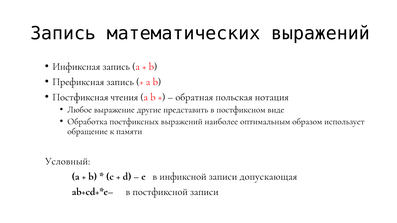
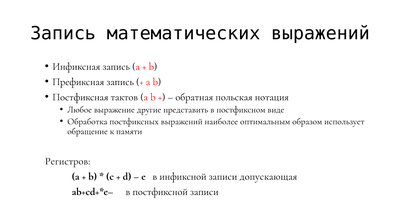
чтения: чтения -> тактов
Условный: Условный -> Регистров
